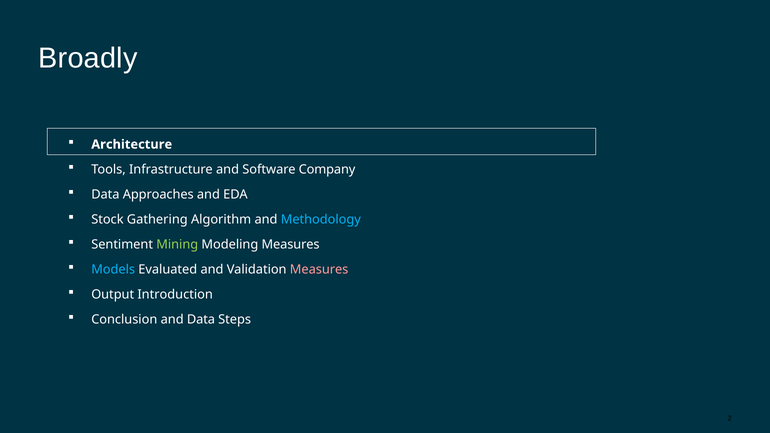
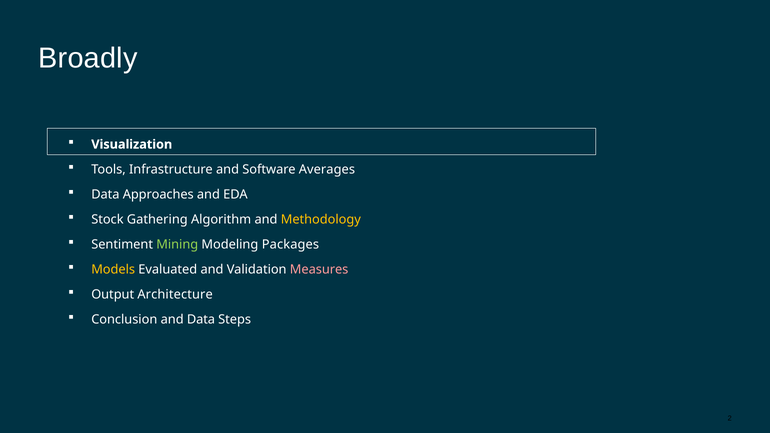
Architecture: Architecture -> Visualization
Company: Company -> Averages
Methodology colour: light blue -> yellow
Modeling Measures: Measures -> Packages
Models colour: light blue -> yellow
Introduction: Introduction -> Architecture
